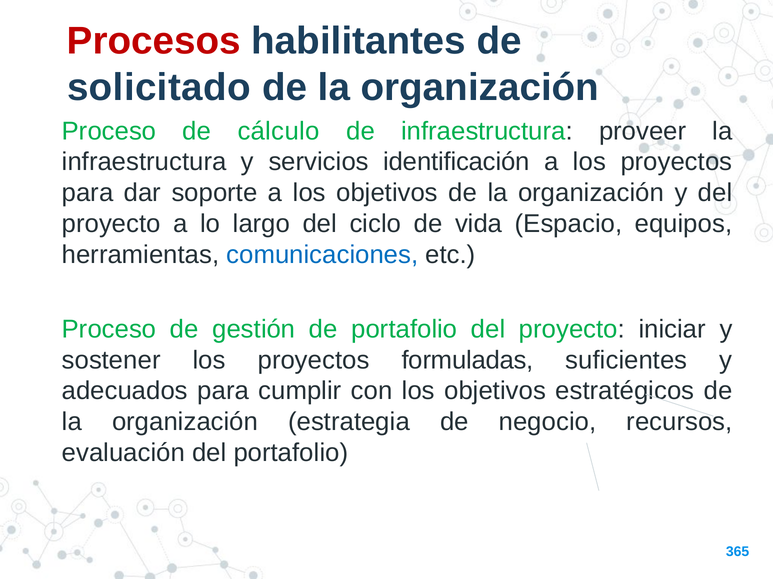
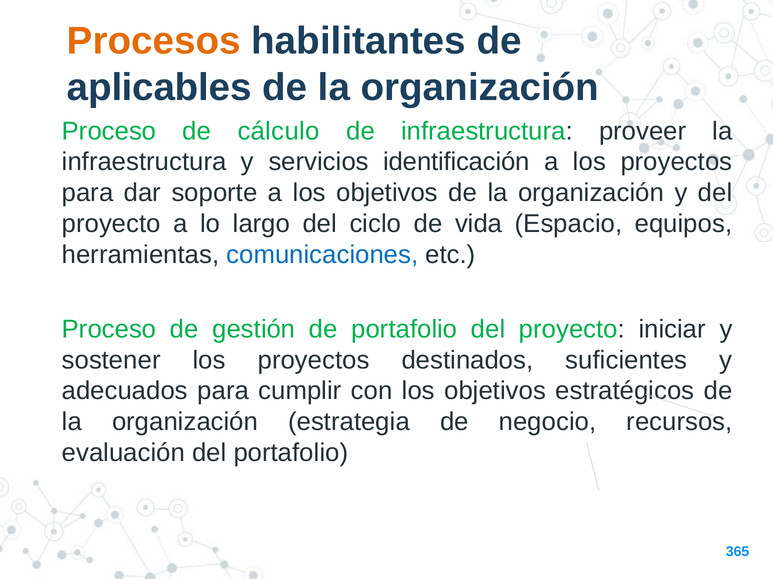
Procesos colour: red -> orange
solicitado: solicitado -> aplicables
formuladas: formuladas -> destinados
